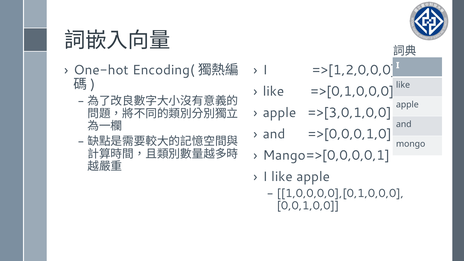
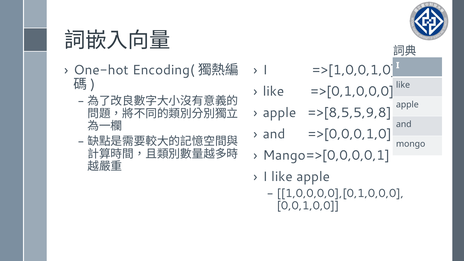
=>[1,2,0,0,0: =>[1,2,0,0,0 -> =>[1,0,0,1,0
=>[3,0,1,0,0: =>[3,0,1,0,0 -> =>[8,5,5,9,8
